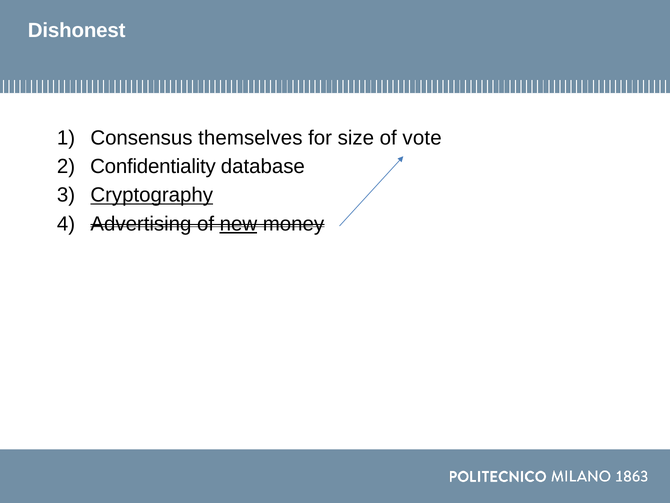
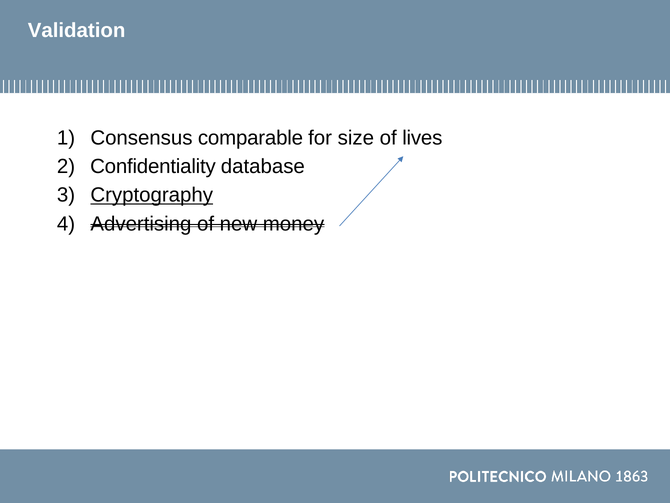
Dishonest: Dishonest -> Validation
themselves: themselves -> comparable
vote: vote -> lives
new underline: present -> none
